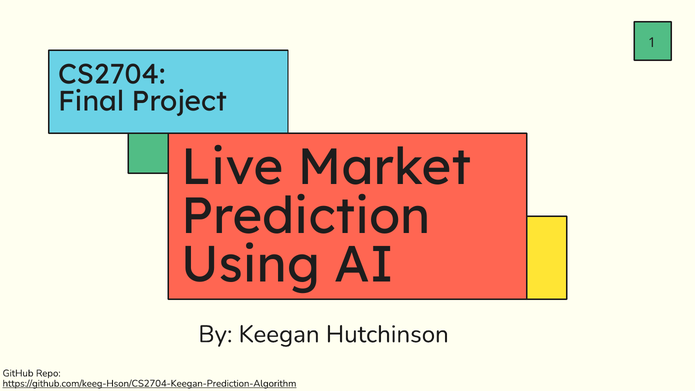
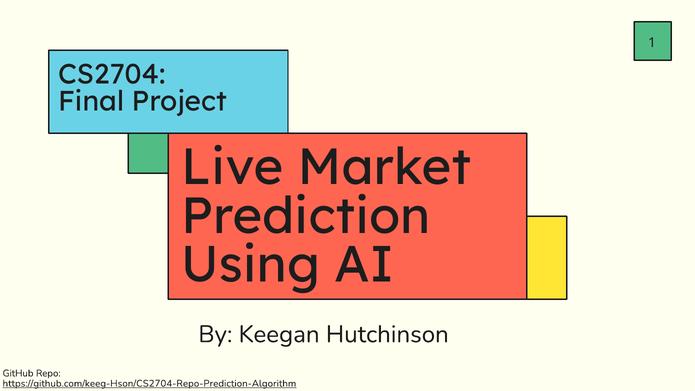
https://github.com/keeg-Hson/CS2704-Keegan-Prediction-Algorithm: https://github.com/keeg-Hson/CS2704-Keegan-Prediction-Algorithm -> https://github.com/keeg-Hson/CS2704-Repo-Prediction-Algorithm
